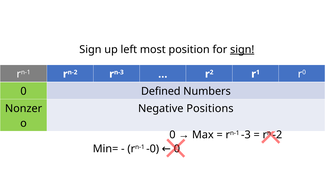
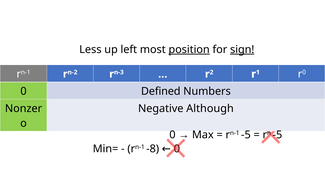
Sign at (90, 49): Sign -> Less
position underline: none -> present
Positions: Positions -> Although
rn-1 -3: -3 -> -5
rn -2: -2 -> -5
-0: -0 -> -8
